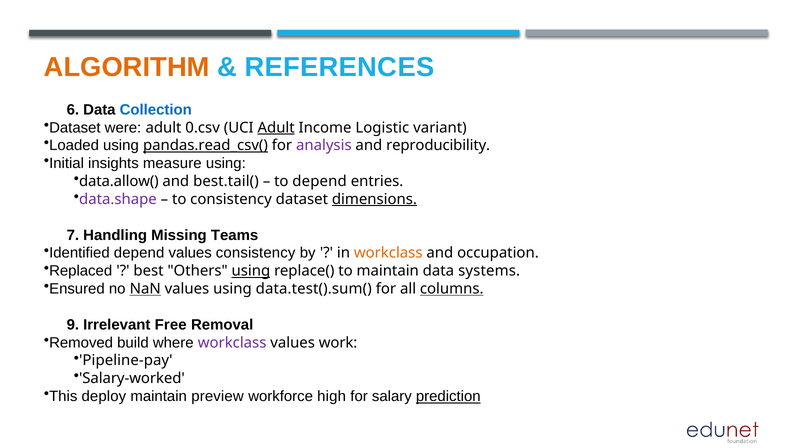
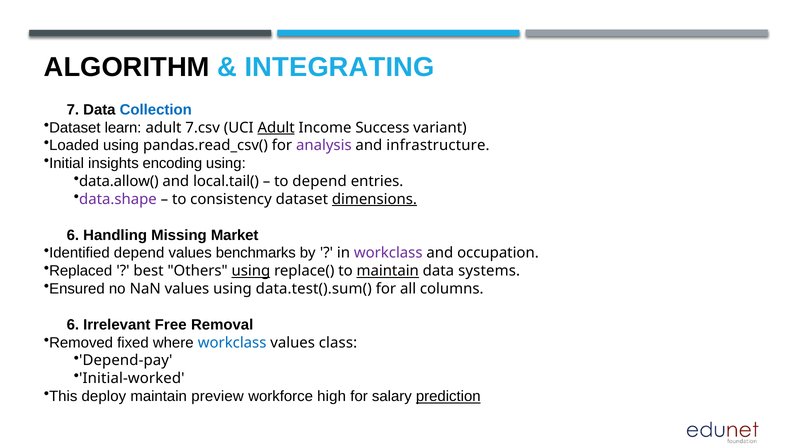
ALGORITHM colour: orange -> black
REFERENCES: REFERENCES -> INTEGRATING
6: 6 -> 7
were: were -> learn
0.csv: 0.csv -> 7.csv
Logistic: Logistic -> Success
pandas.read_csv( underline: present -> none
reproducibility: reproducibility -> infrastructure
measure: measure -> encoding
best.tail(: best.tail( -> local.tail(
7 at (73, 235): 7 -> 6
Teams: Teams -> Market
values consistency: consistency -> benchmarks
workclass at (388, 253) colour: orange -> purple
maintain at (388, 271) underline: none -> present
NaN underline: present -> none
columns underline: present -> none
9 at (73, 325): 9 -> 6
build: build -> fixed
workclass at (232, 343) colour: purple -> blue
work: work -> class
Pipeline-pay: Pipeline-pay -> Depend-pay
Salary-worked: Salary-worked -> Initial-worked
